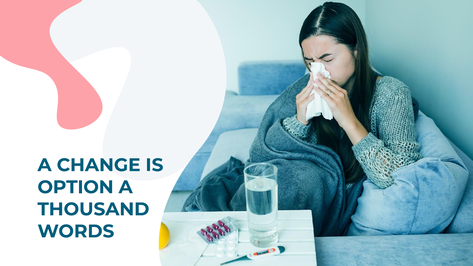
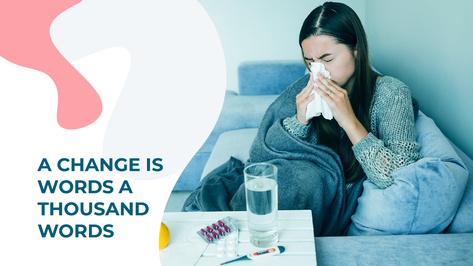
OPTION at (76, 187): OPTION -> WORDS
